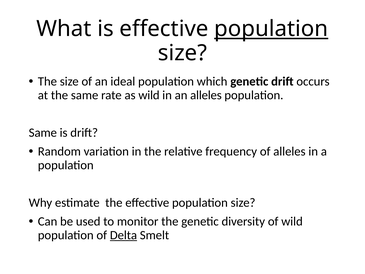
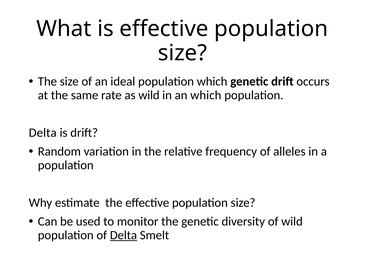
population at (271, 29) underline: present -> none
an alleles: alleles -> which
Same at (43, 133): Same -> Delta
